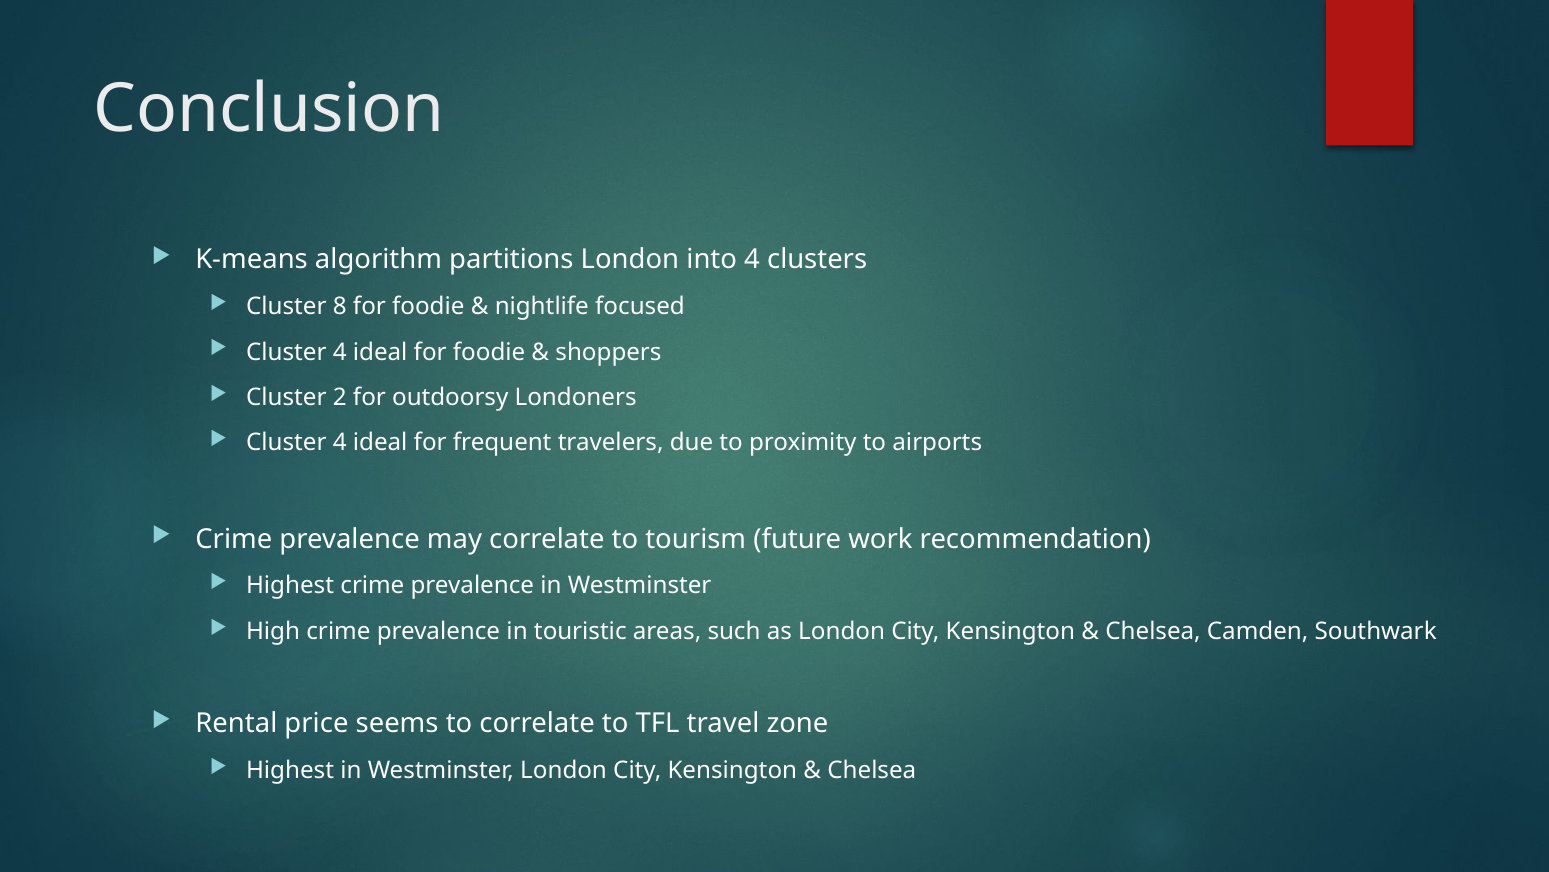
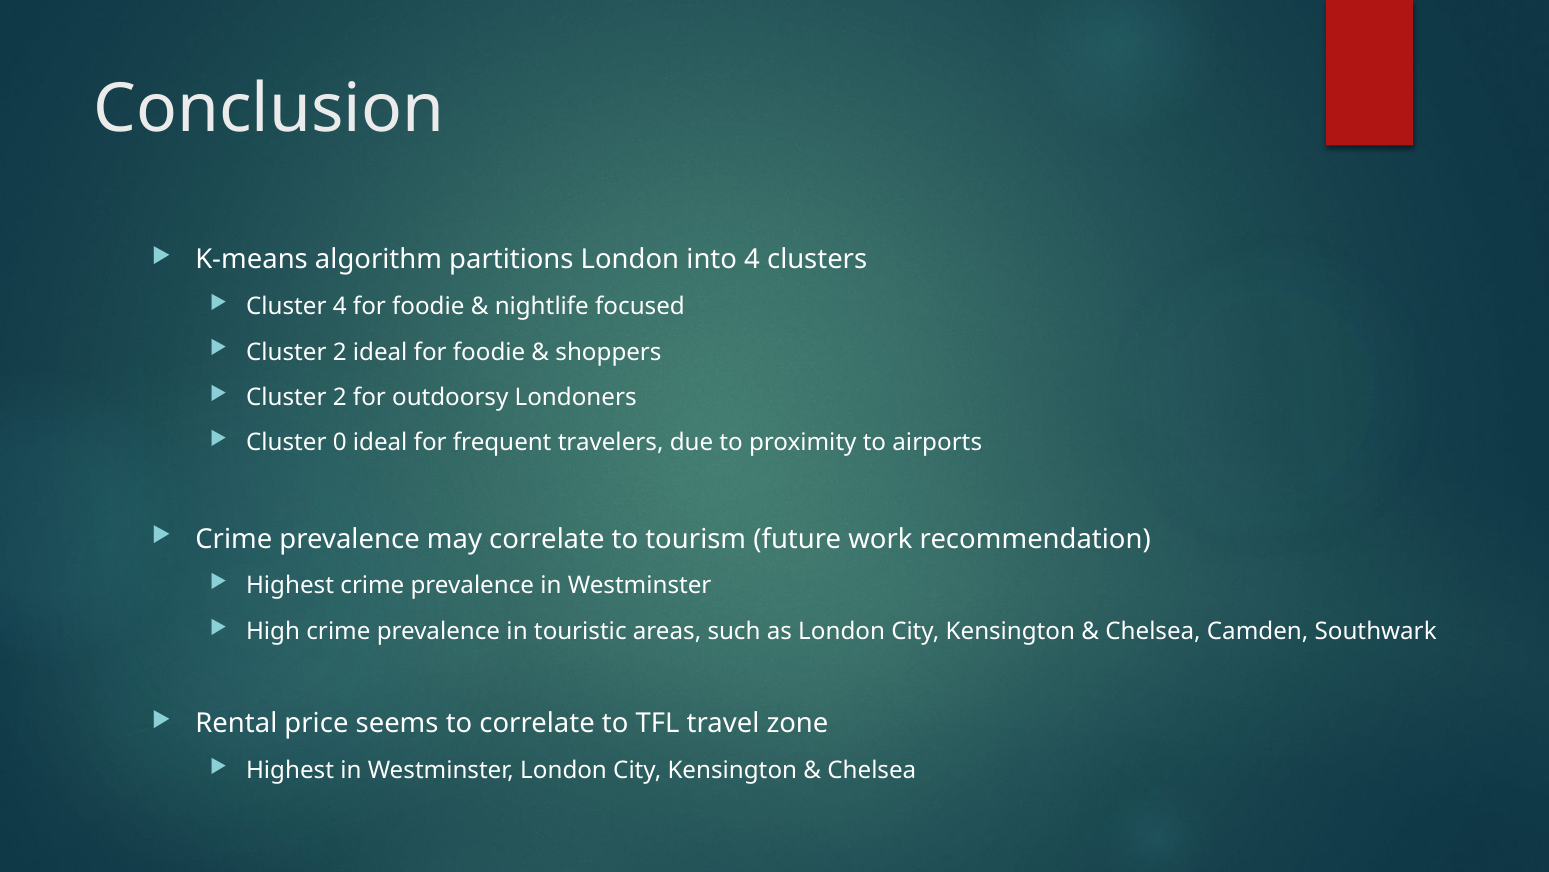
Cluster 8: 8 -> 4
4 at (340, 352): 4 -> 2
4 at (340, 442): 4 -> 0
